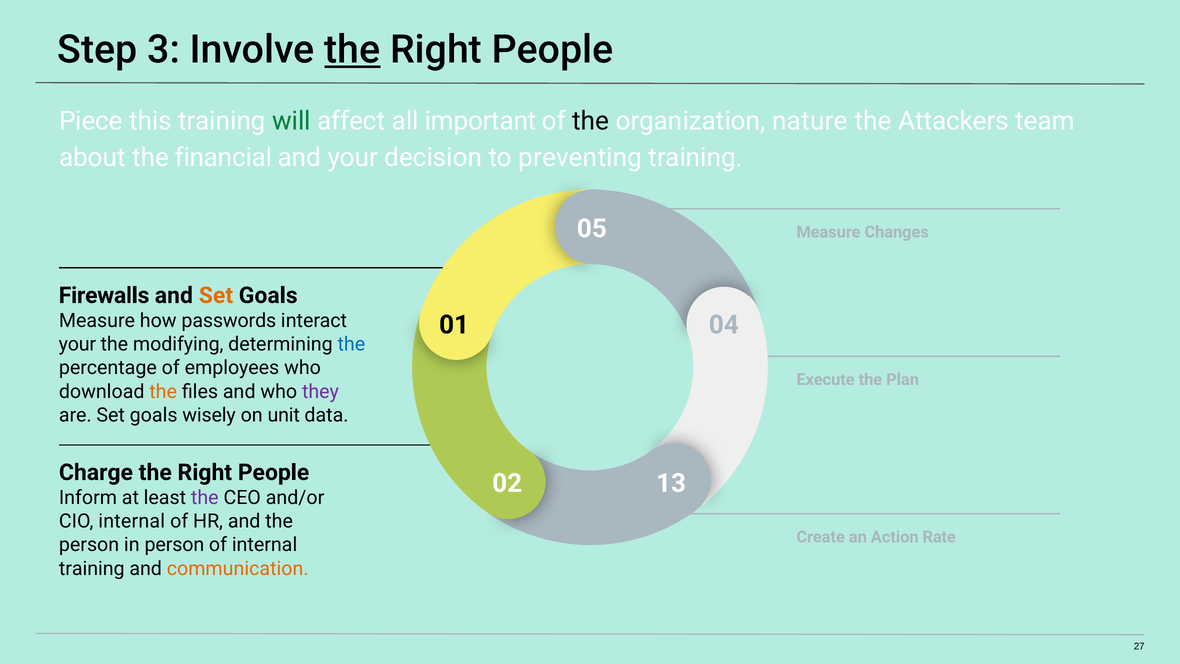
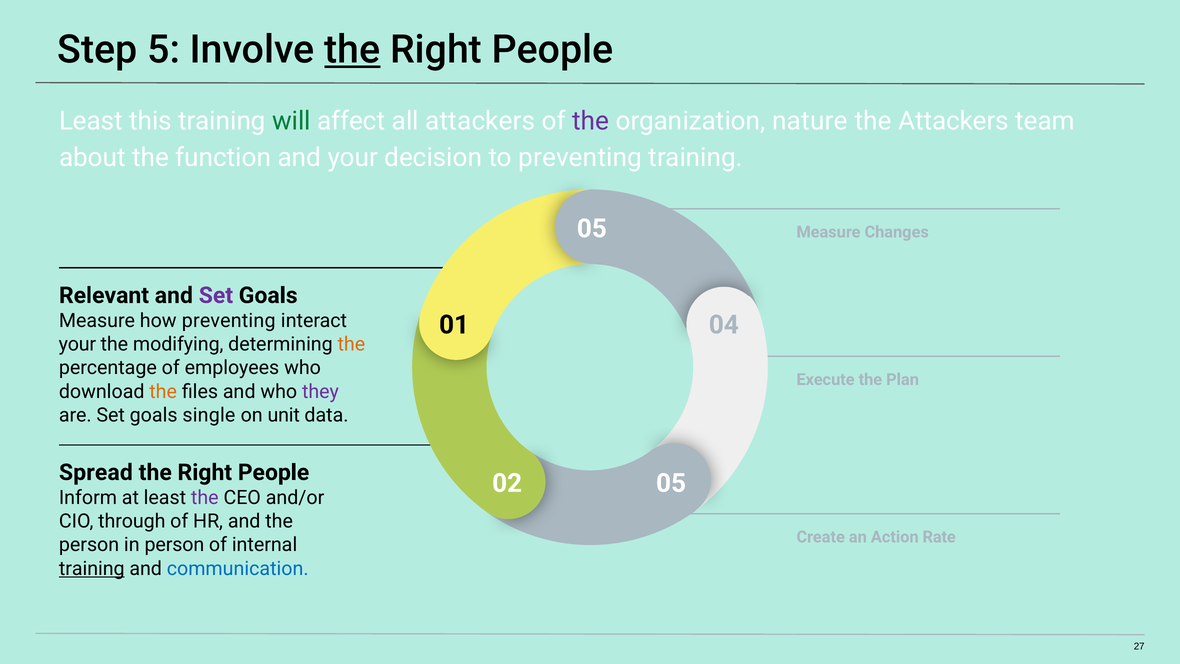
3: 3 -> 5
Piece at (91, 121): Piece -> Least
all important: important -> attackers
the at (591, 121) colour: black -> purple
financial: financial -> function
Firewalls: Firewalls -> Relevant
Set at (216, 295) colour: orange -> purple
how passwords: passwords -> preventing
the at (351, 344) colour: blue -> orange
wisely: wisely -> single
Charge: Charge -> Spread
02 13: 13 -> 05
CIO internal: internal -> through
training at (92, 568) underline: none -> present
communication colour: orange -> blue
